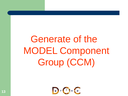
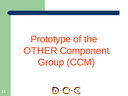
Generate: Generate -> Prototype
MODEL: MODEL -> OTHER
